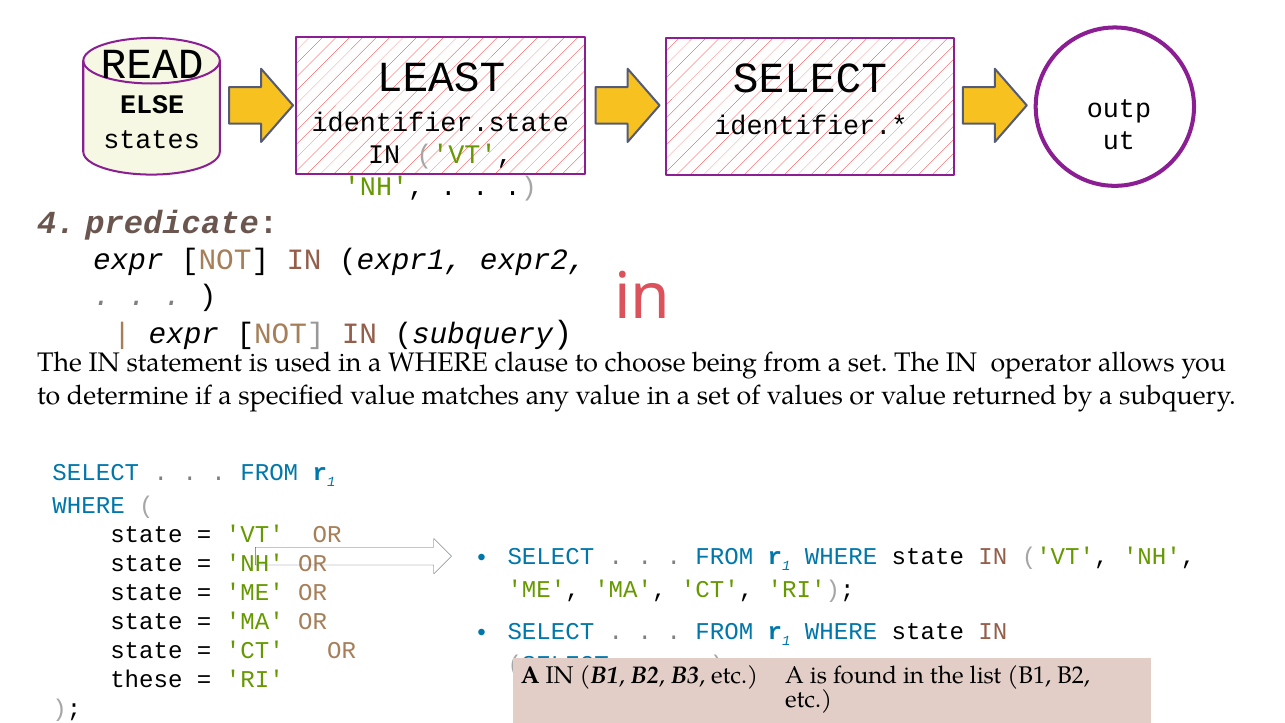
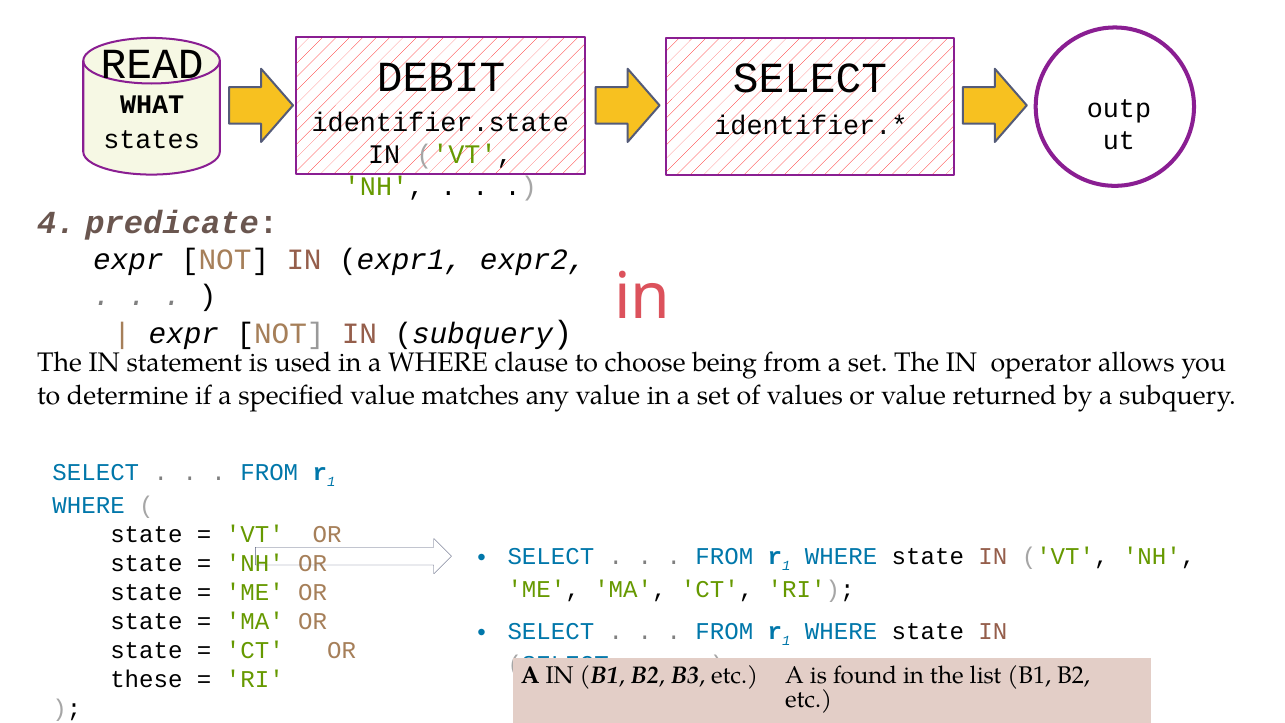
LEAST: LEAST -> DEBIT
ELSE: ELSE -> WHAT
